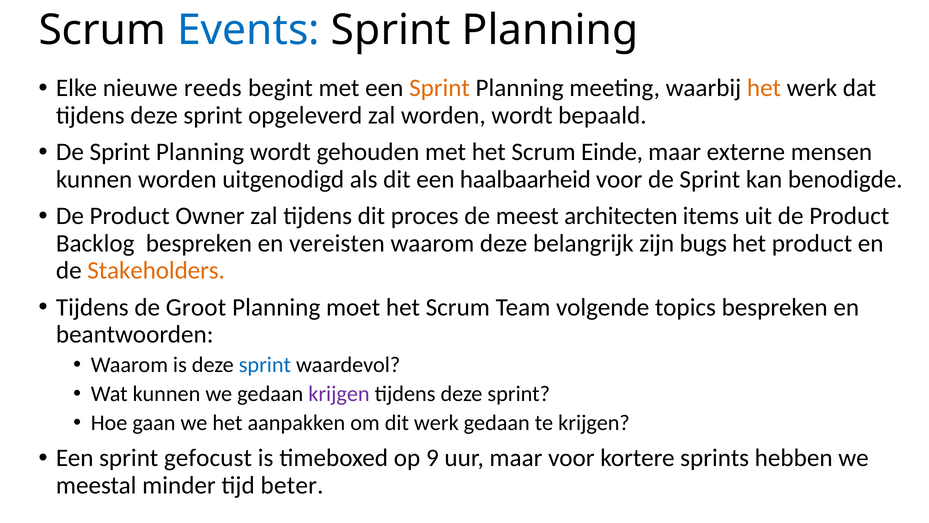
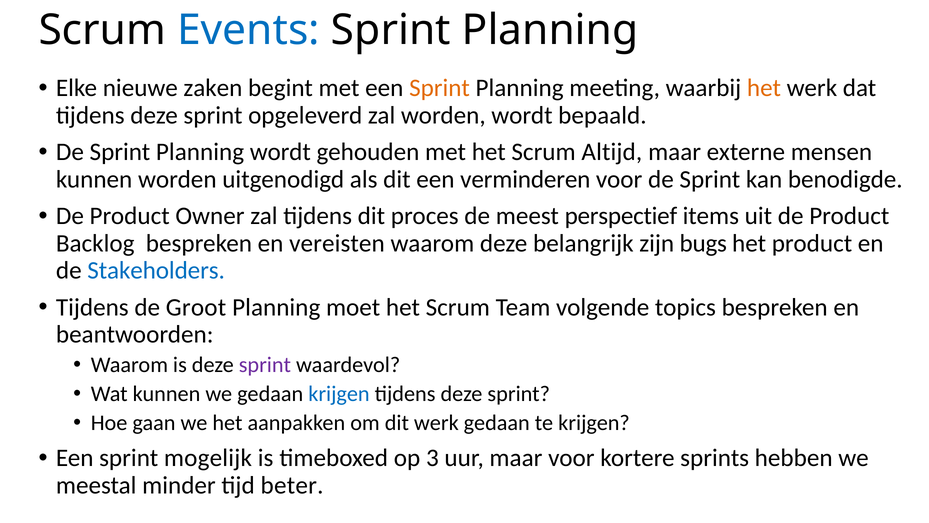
reeds: reeds -> zaken
Einde: Einde -> Altijd
haalbaarheid: haalbaarheid -> verminderen
architecten: architecten -> perspectief
Stakeholders colour: orange -> blue
sprint at (265, 365) colour: blue -> purple
krijgen at (339, 394) colour: purple -> blue
gefocust: gefocust -> mogelijk
9: 9 -> 3
